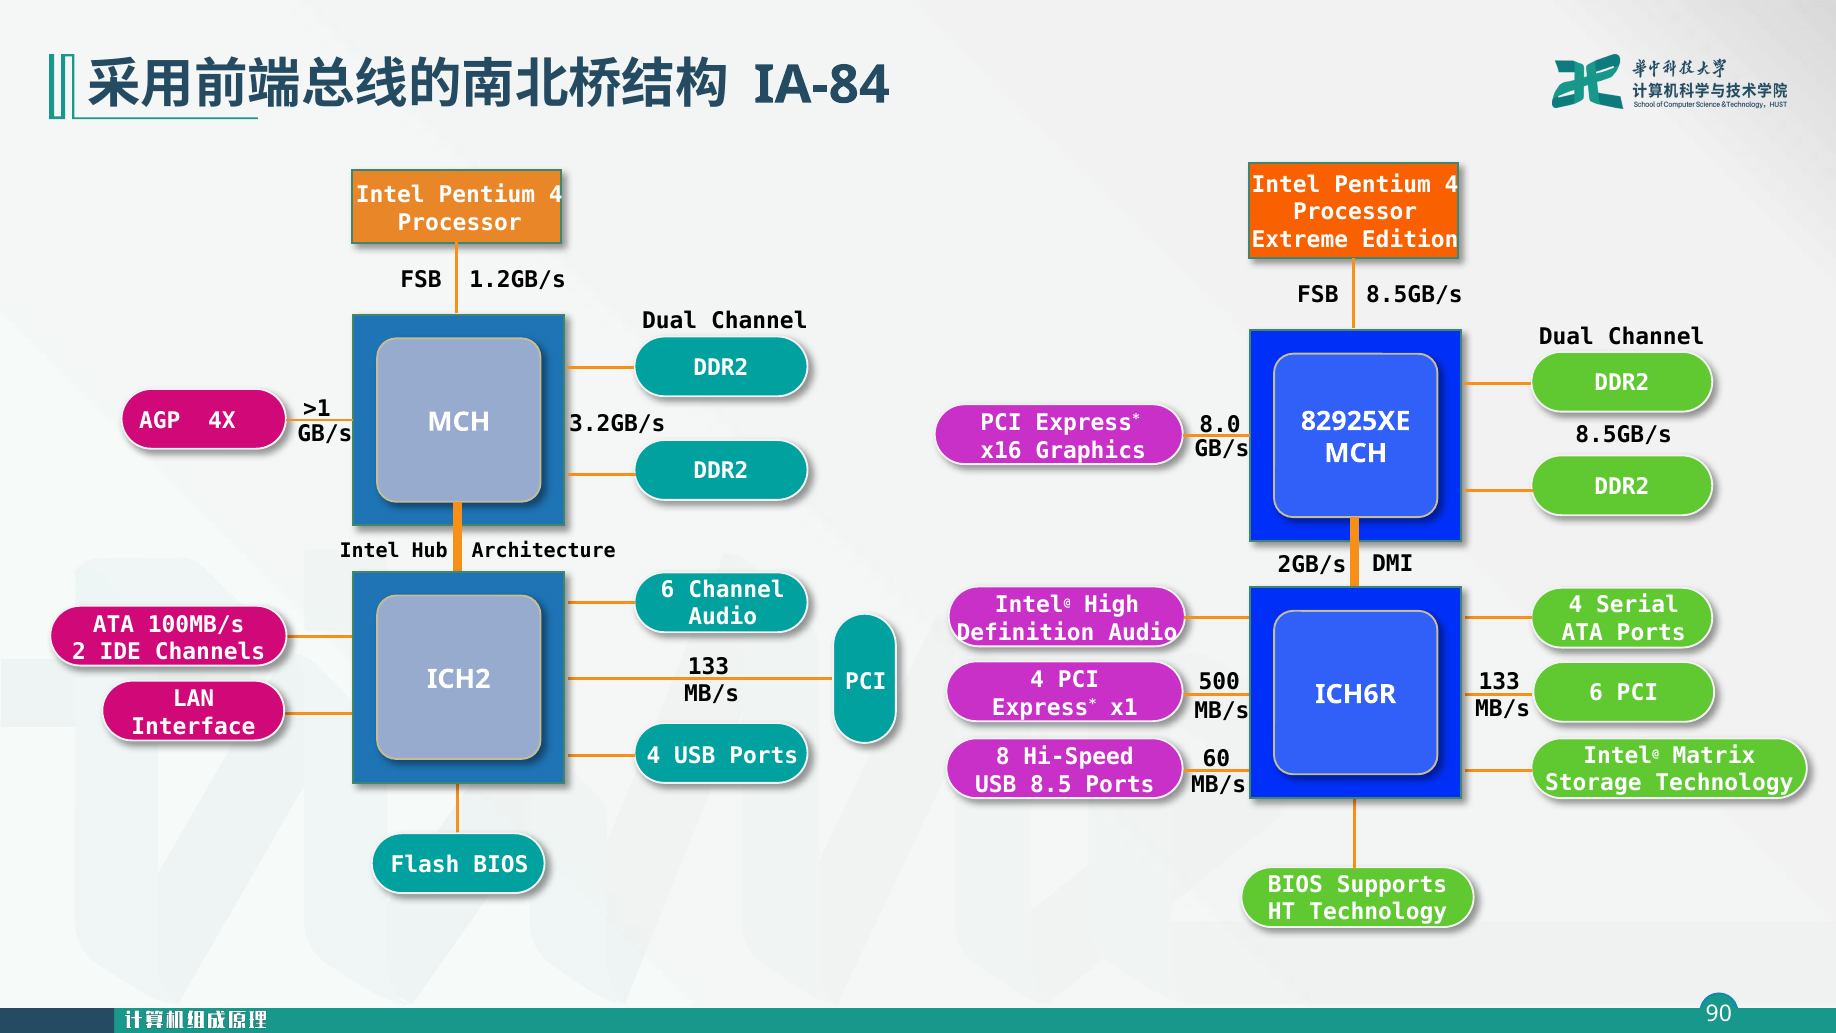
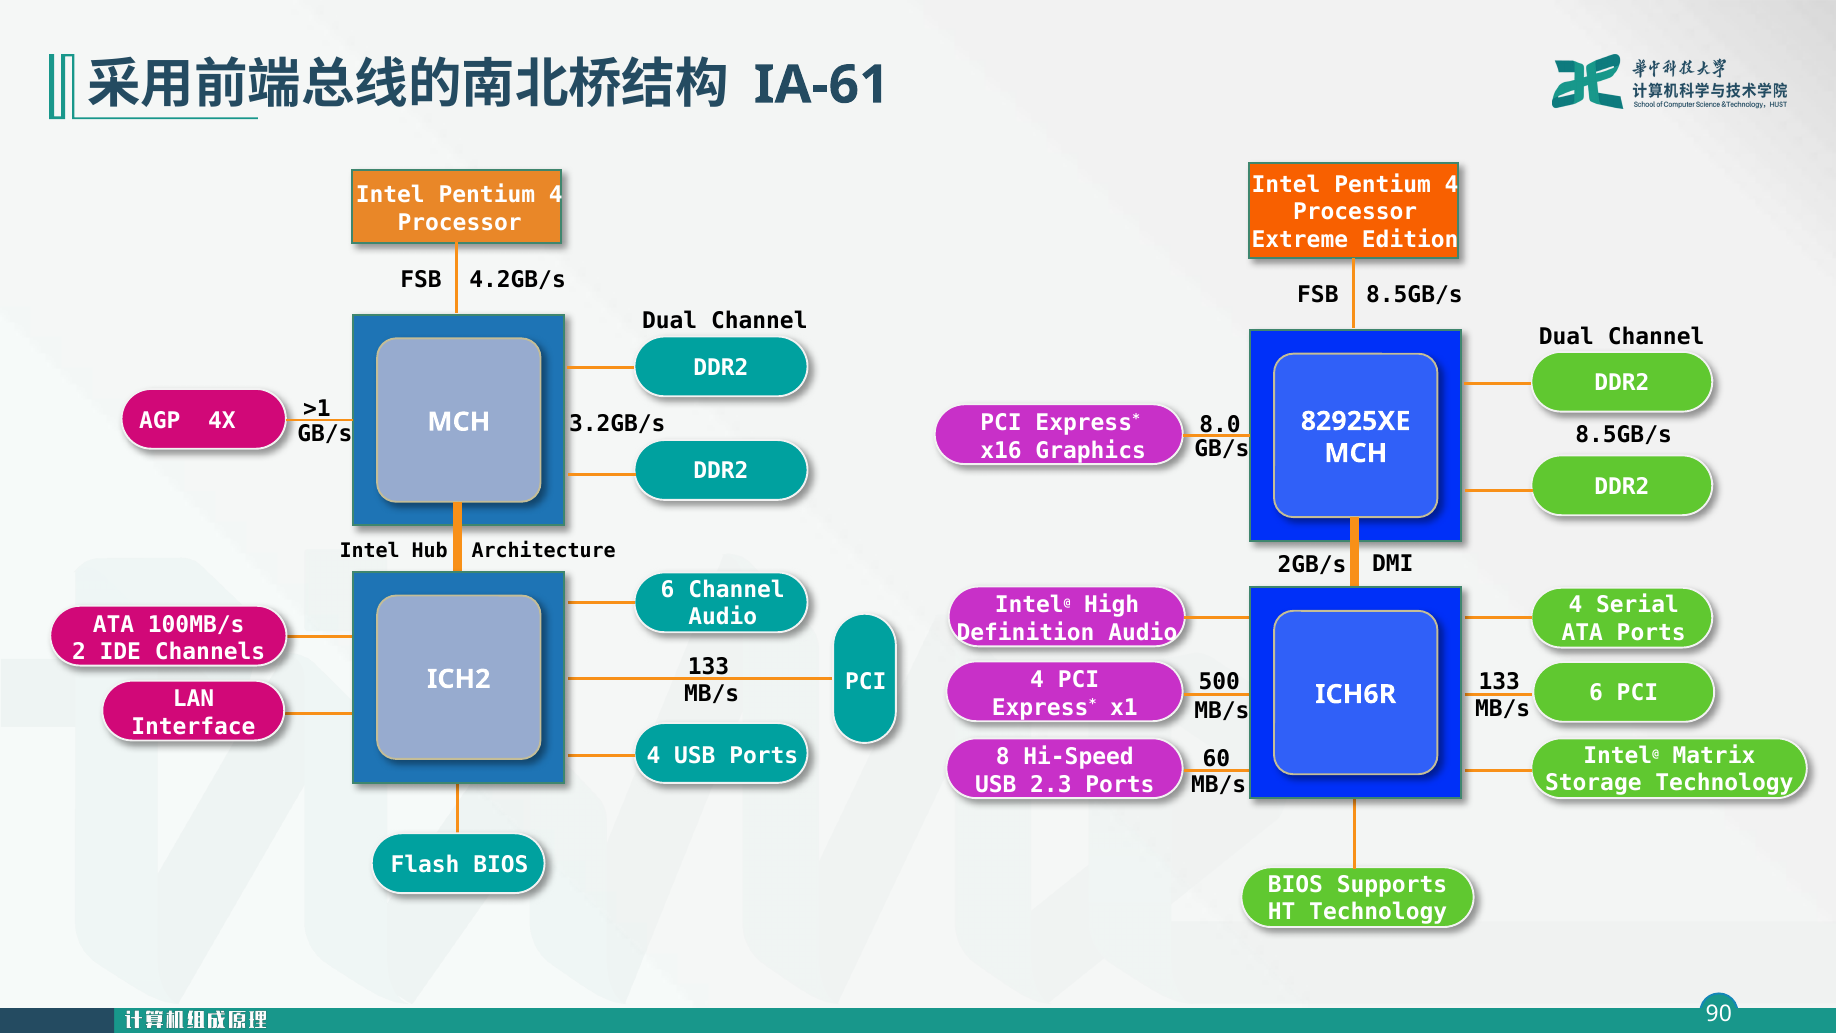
IA-84: IA-84 -> IA-61
1.2GB/s: 1.2GB/s -> 4.2GB/s
8.5: 8.5 -> 2.3
